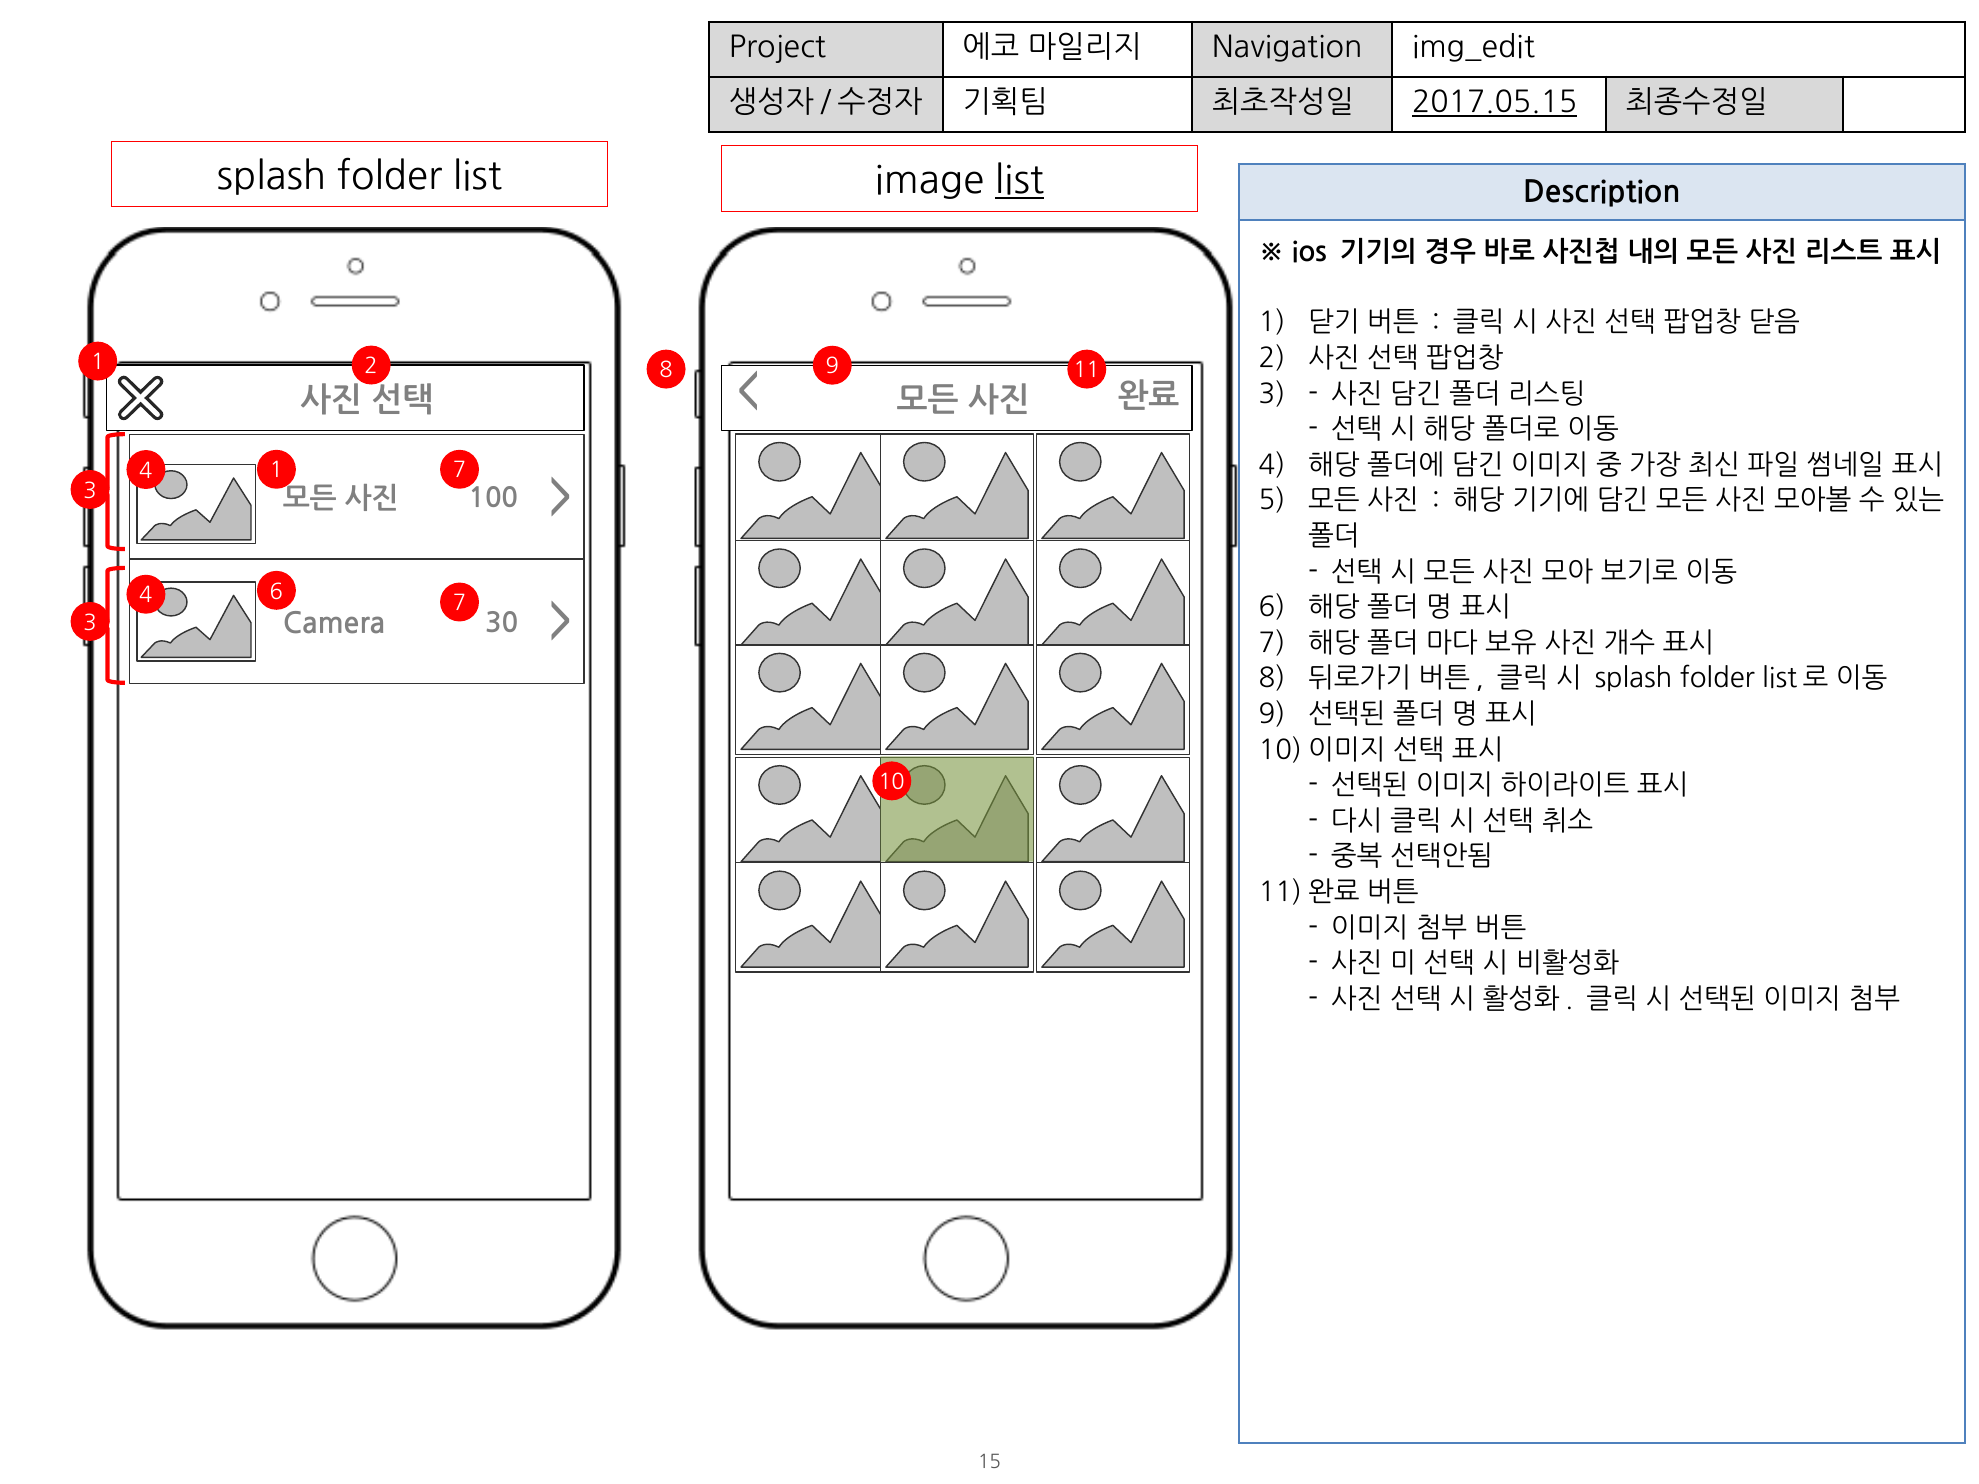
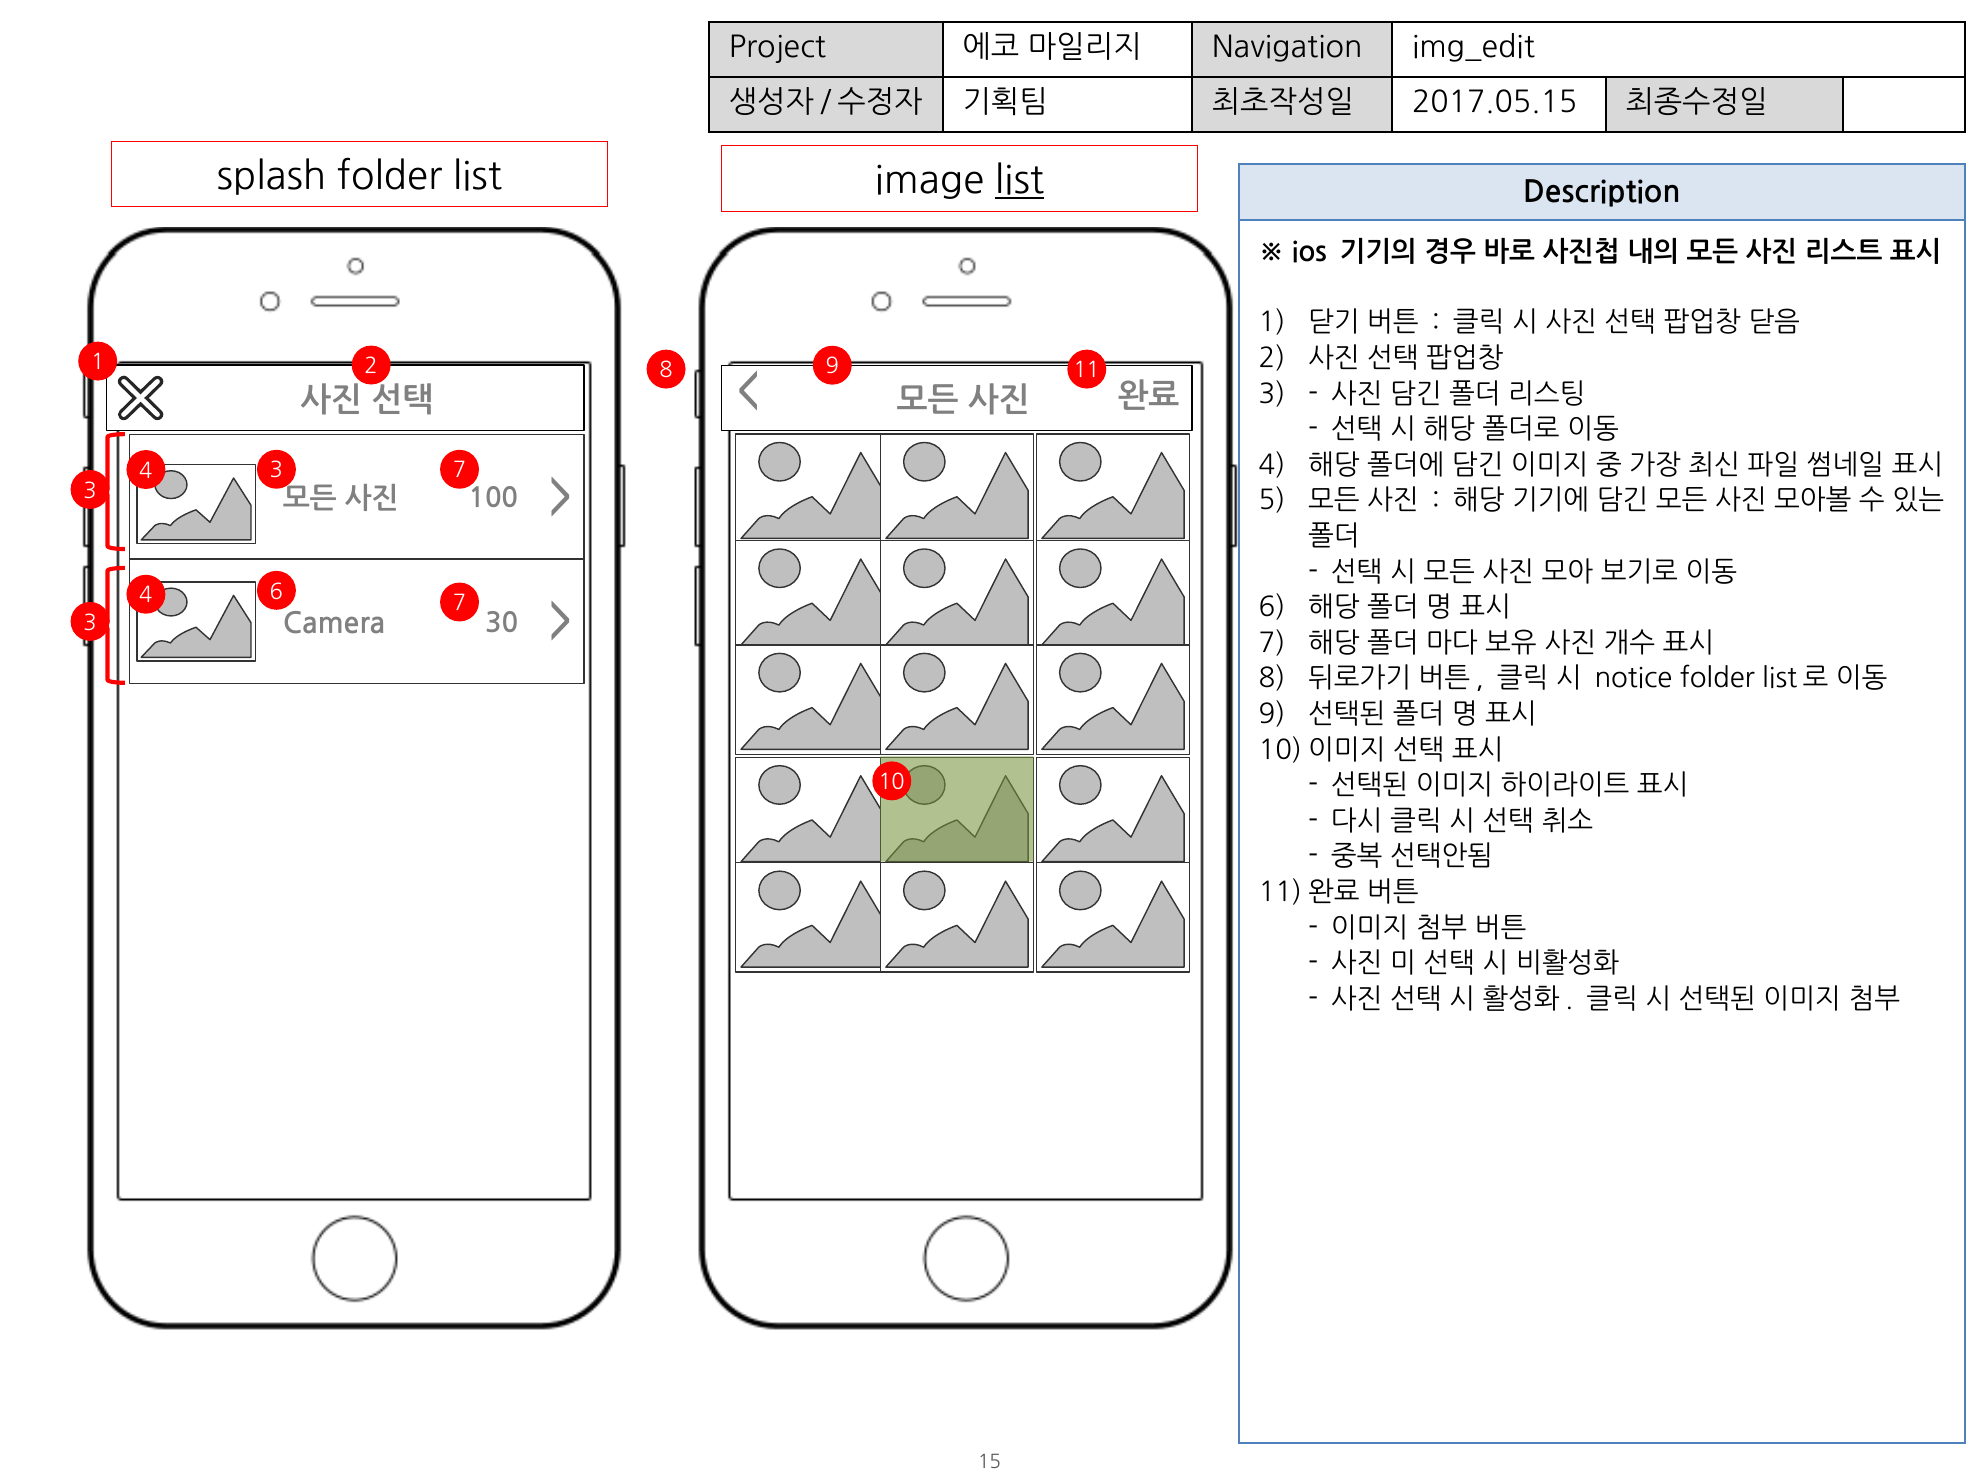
2017.05.15 underline: present -> none
4 1: 1 -> 3
splash at (1633, 679): splash -> notice
